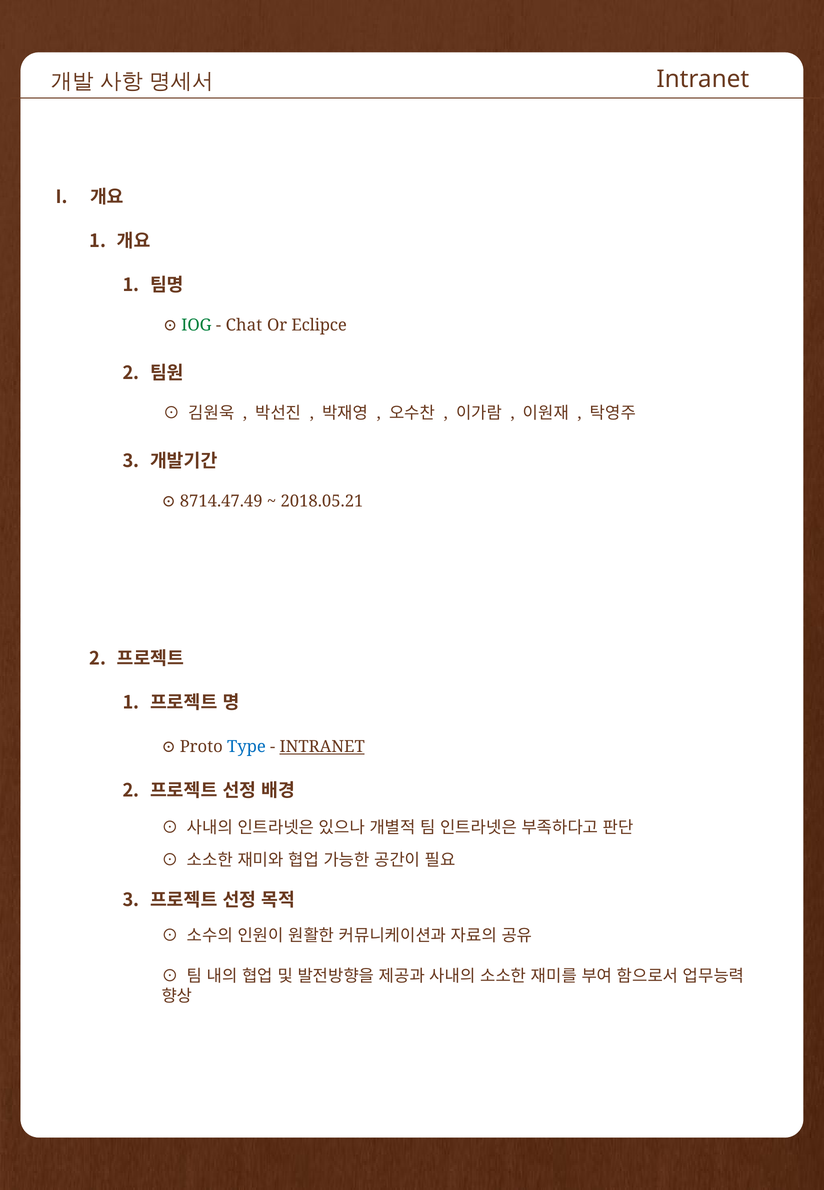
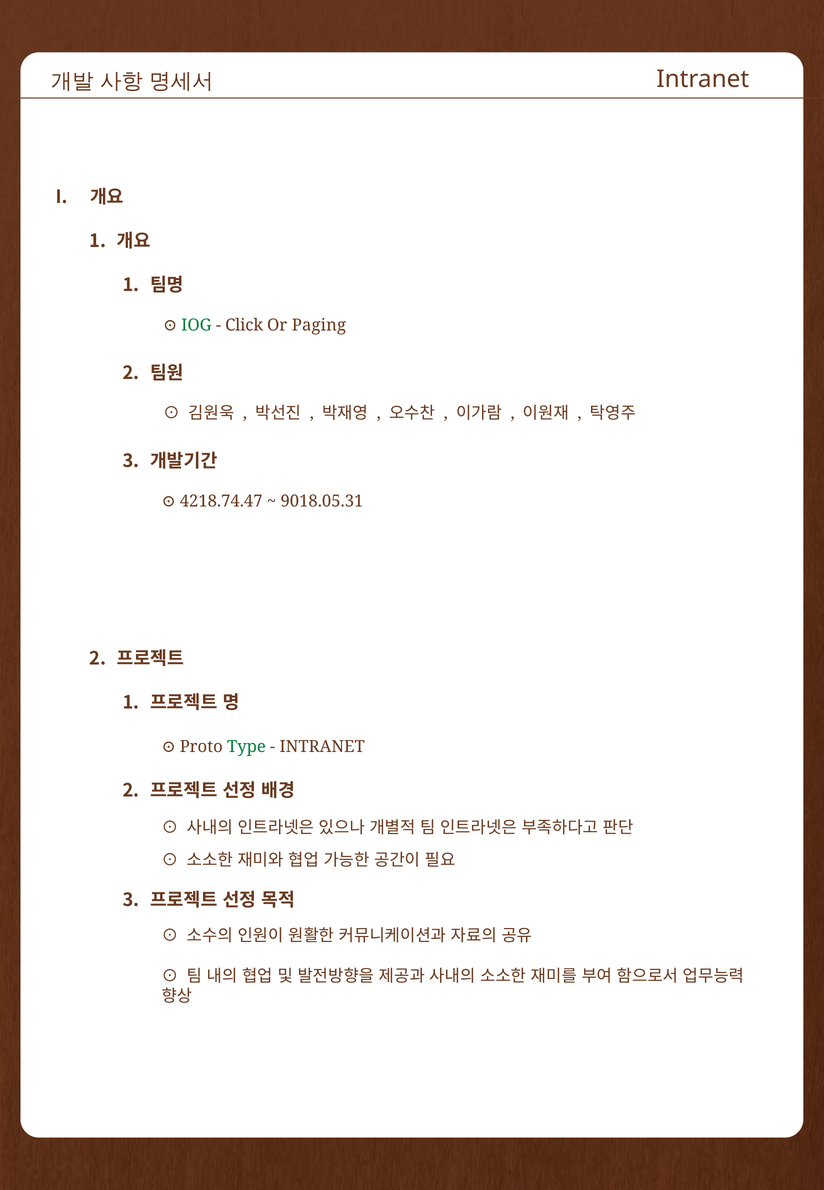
Chat: Chat -> Click
Eclipce: Eclipce -> Paging
8714.47.49: 8714.47.49 -> 4218.74.47
2018.05.21: 2018.05.21 -> 9018.05.31
Type colour: blue -> green
INTRANET at (322, 747) underline: present -> none
